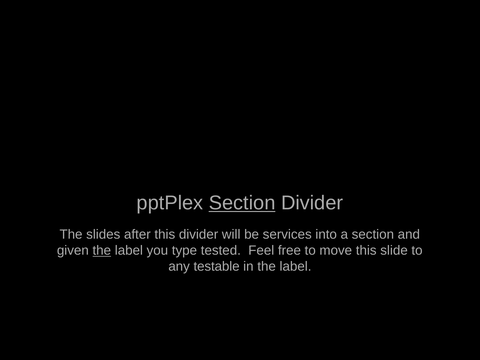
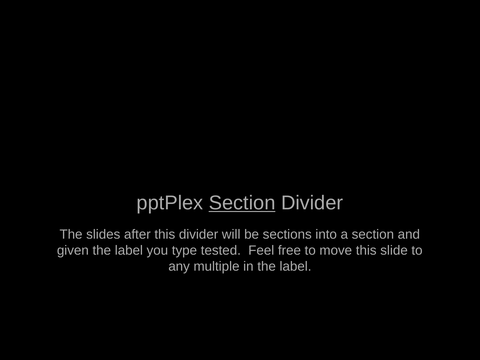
services: services -> sections
the at (102, 251) underline: present -> none
testable: testable -> multiple
